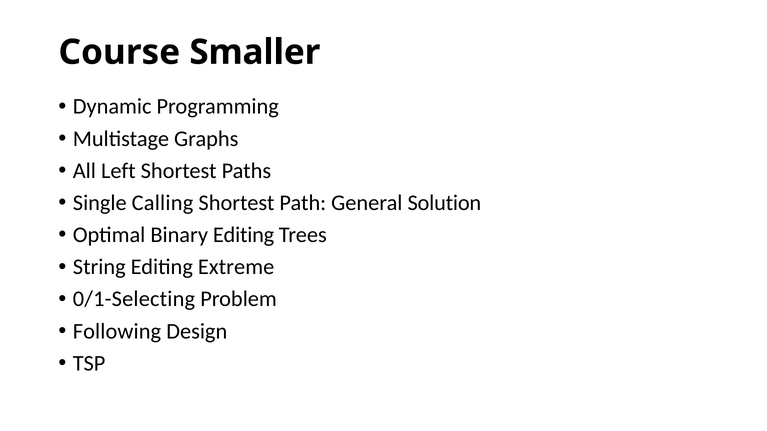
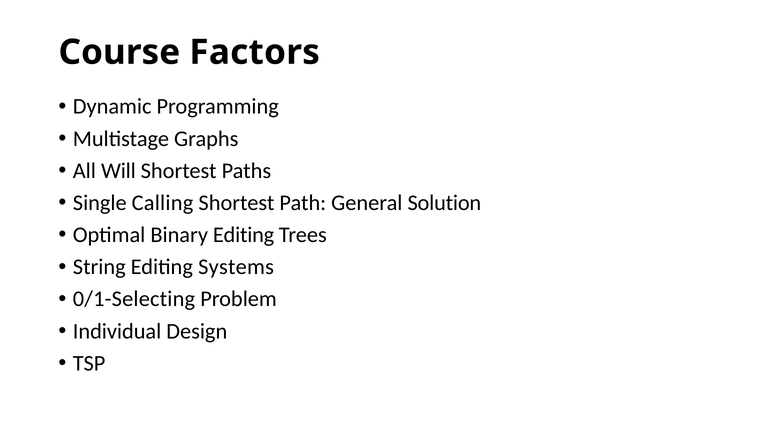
Smaller: Smaller -> Factors
Left: Left -> Will
Extreme: Extreme -> Systems
Following: Following -> Individual
